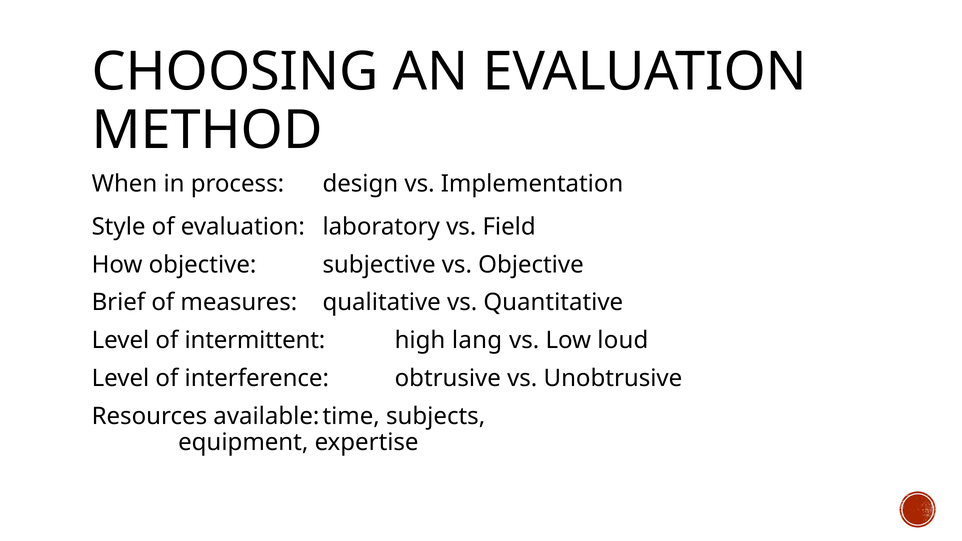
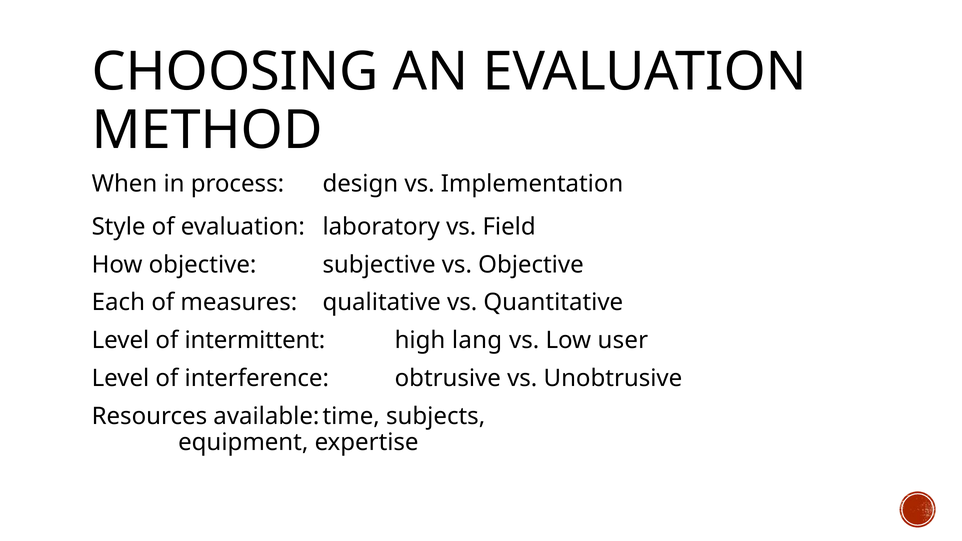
Brief: Brief -> Each
loud: loud -> user
